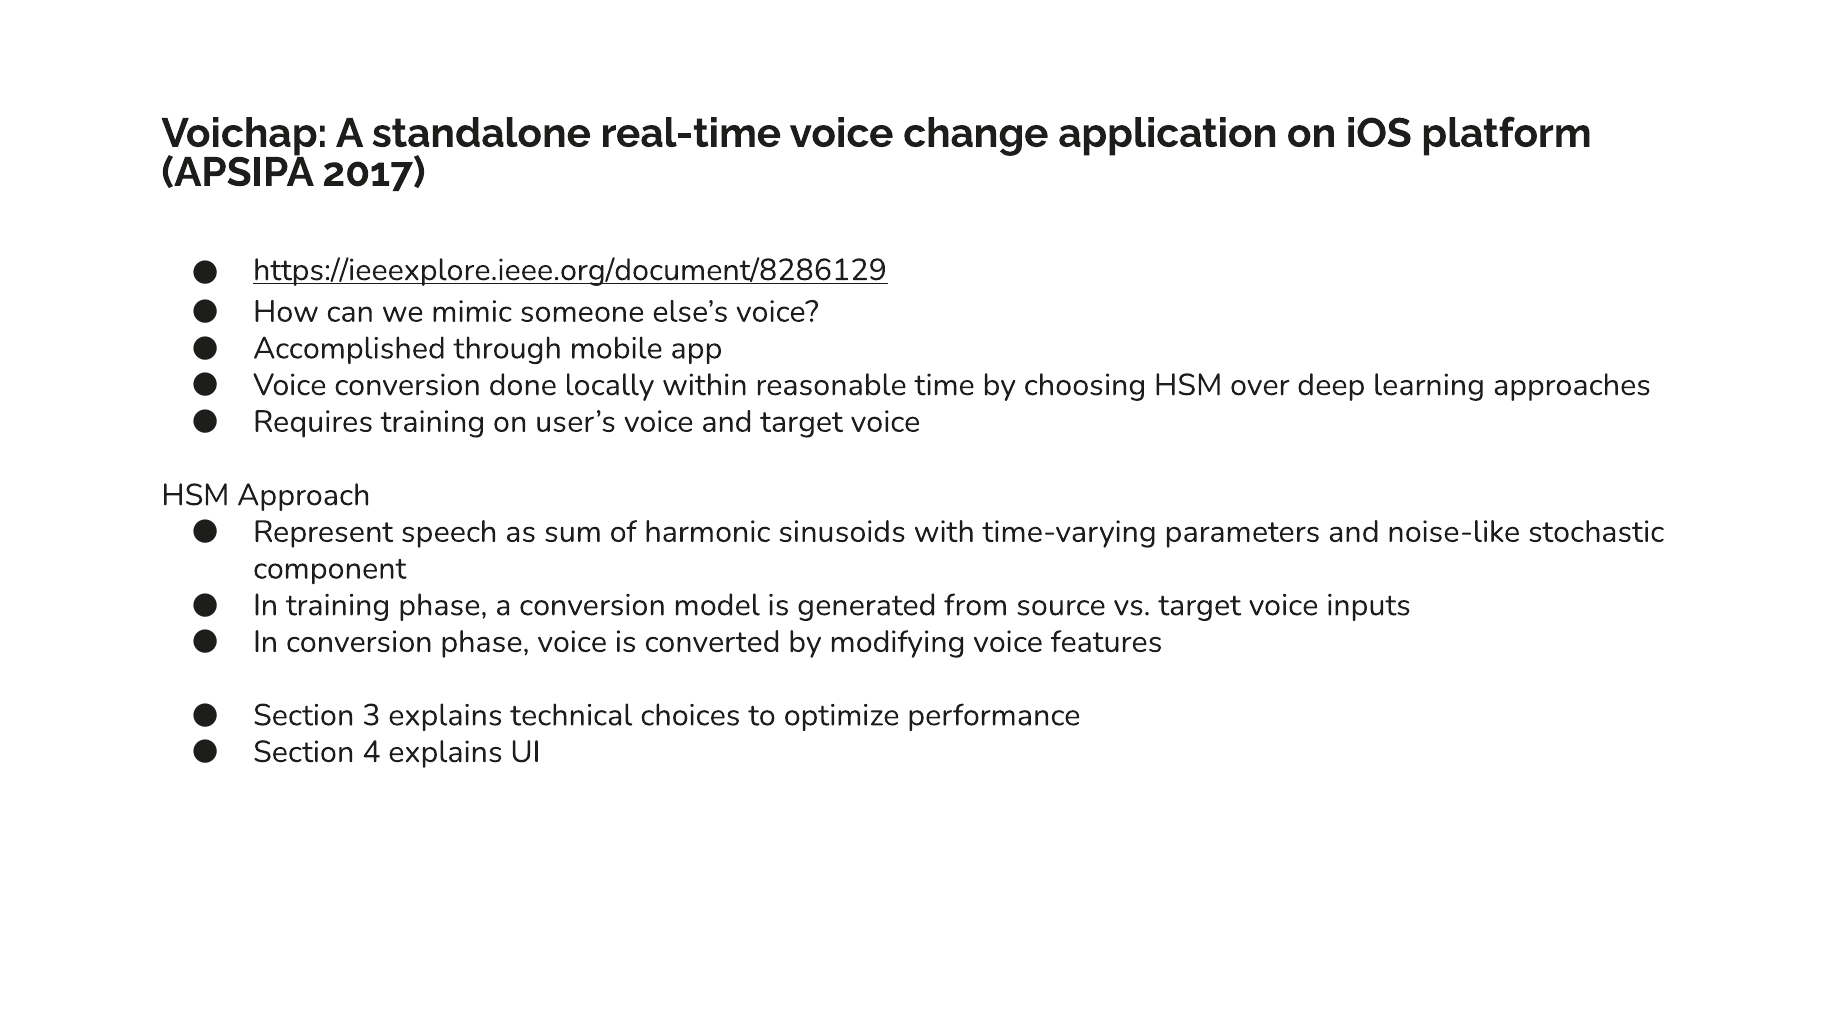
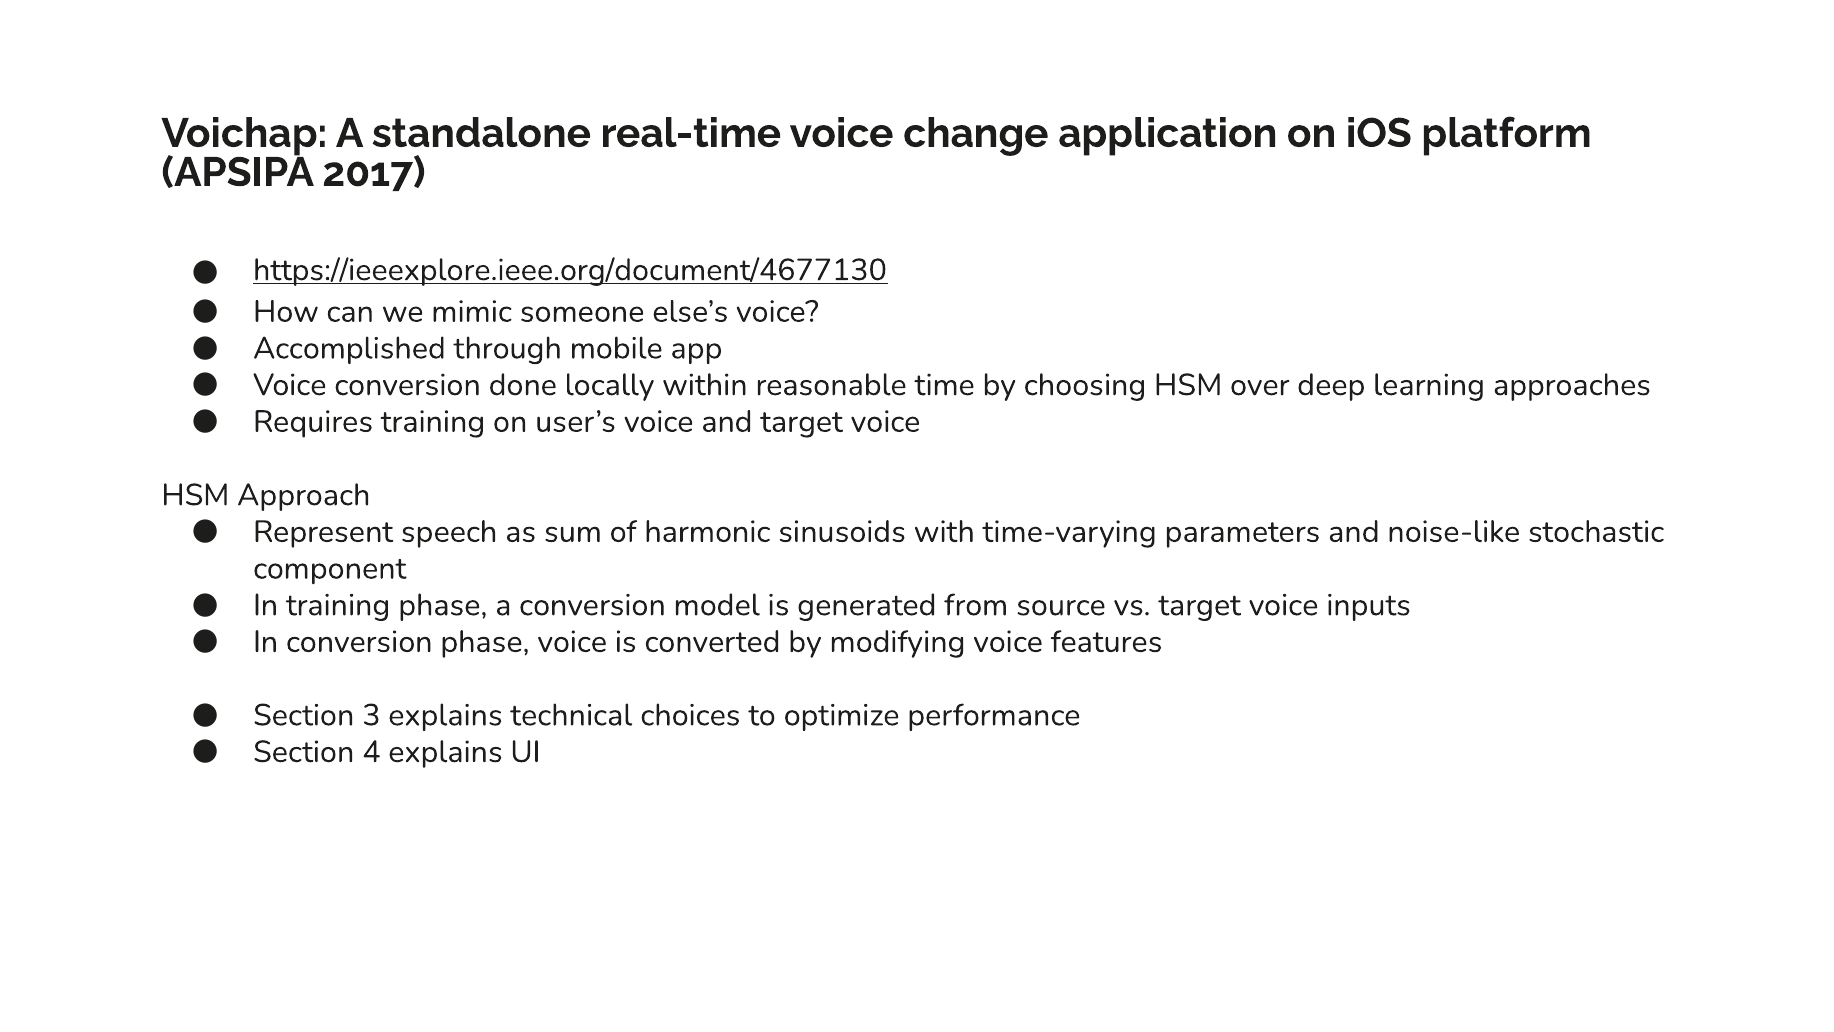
https://ieeexplore.ieee.org/document/8286129: https://ieeexplore.ieee.org/document/8286129 -> https://ieeexplore.ieee.org/document/4677130
